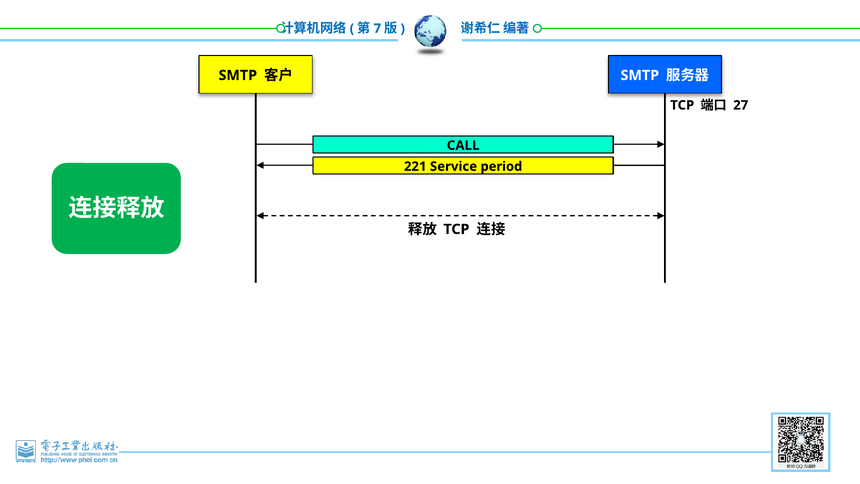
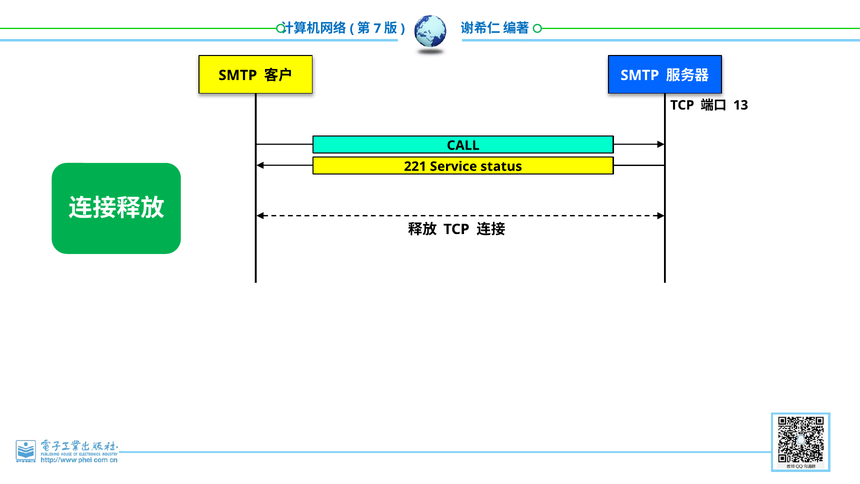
27: 27 -> 13
period: period -> status
